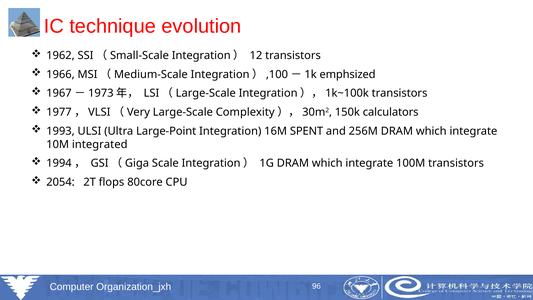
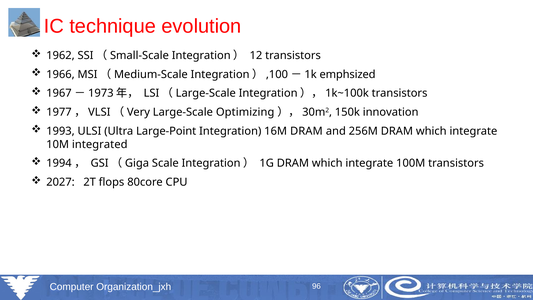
Complexity: Complexity -> Optimizing
calculators: calculators -> innovation
16M SPENT: SPENT -> DRAM
2054: 2054 -> 2027
